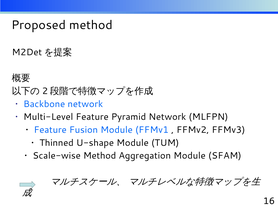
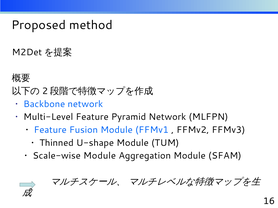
Method at (100, 156): Method -> Module
